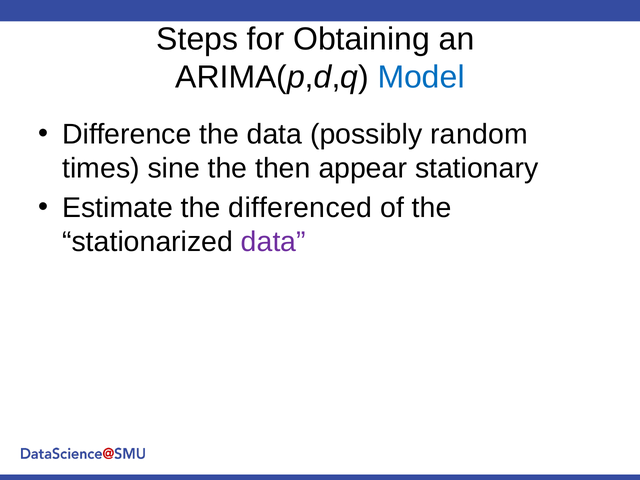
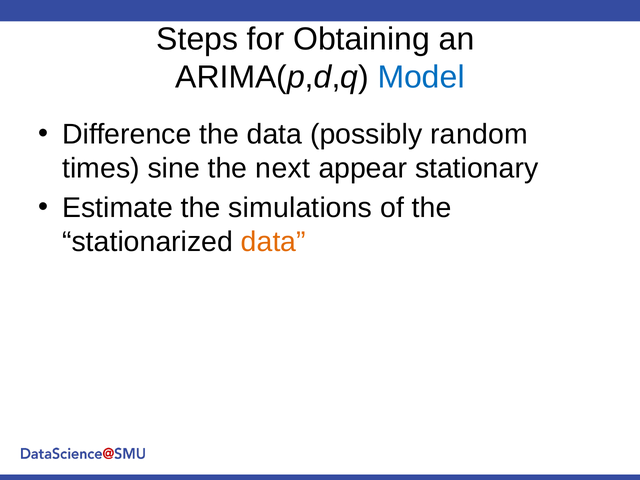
then: then -> next
differenced: differenced -> simulations
data at (273, 242) colour: purple -> orange
